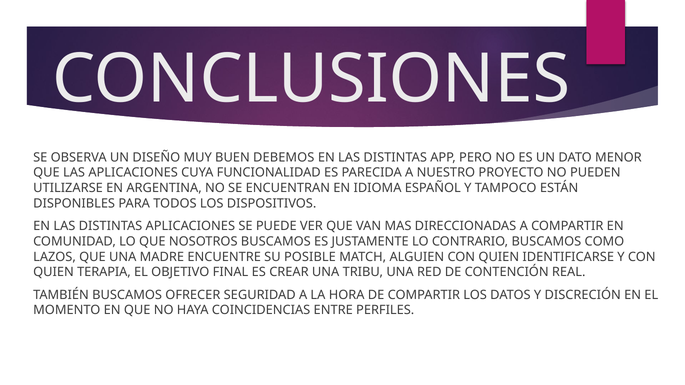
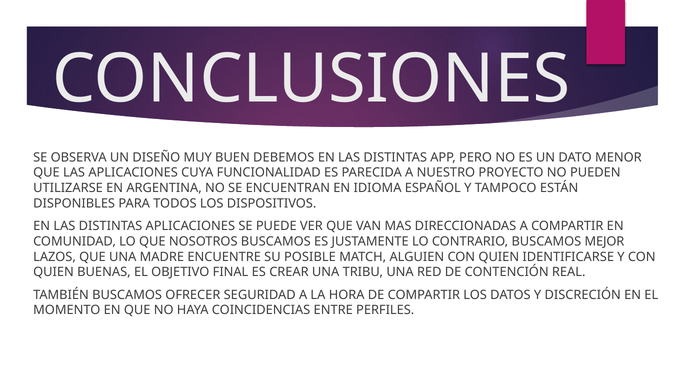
COMO: COMO -> MEJOR
TERAPIA: TERAPIA -> BUENAS
